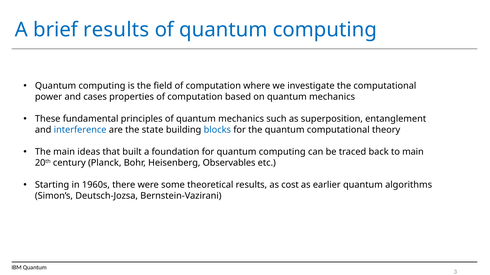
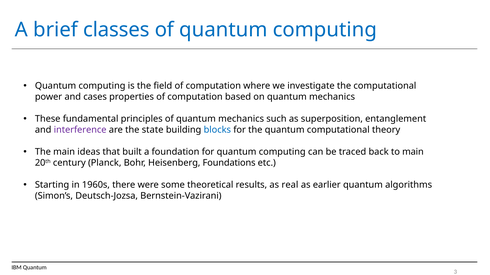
brief results: results -> classes
interference colour: blue -> purple
Observables: Observables -> Foundations
cost: cost -> real
